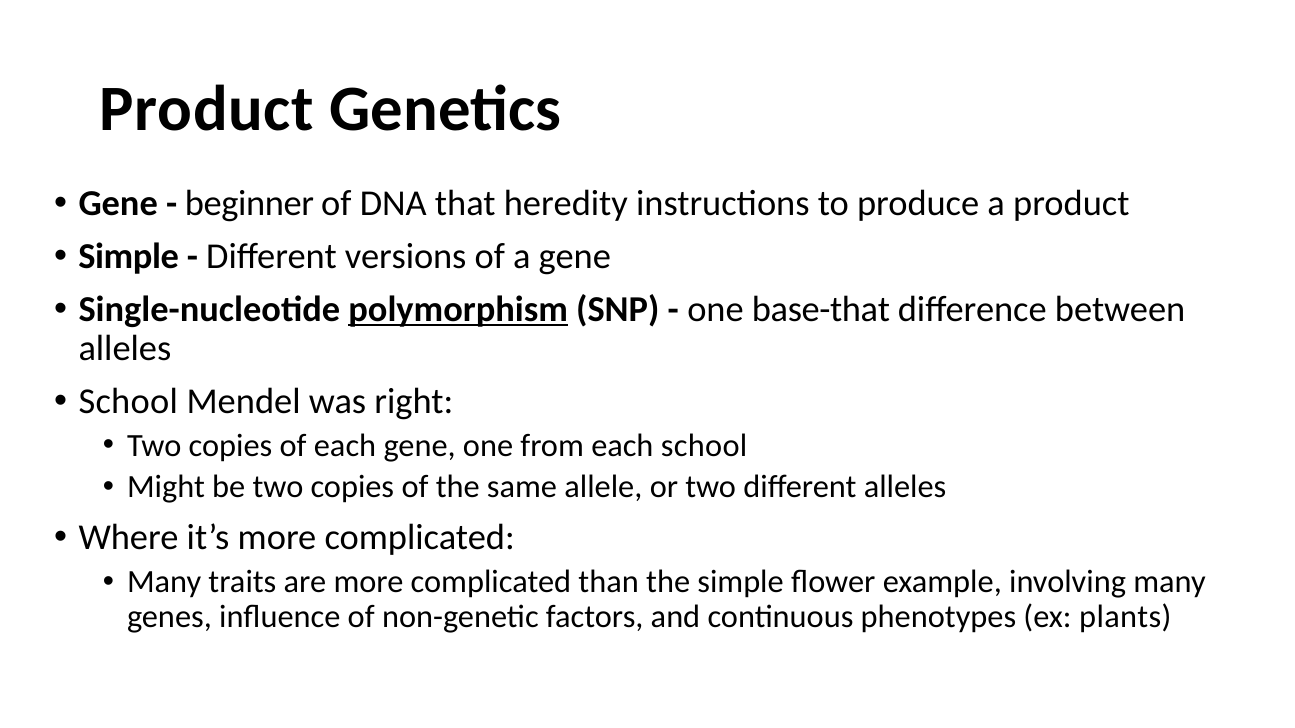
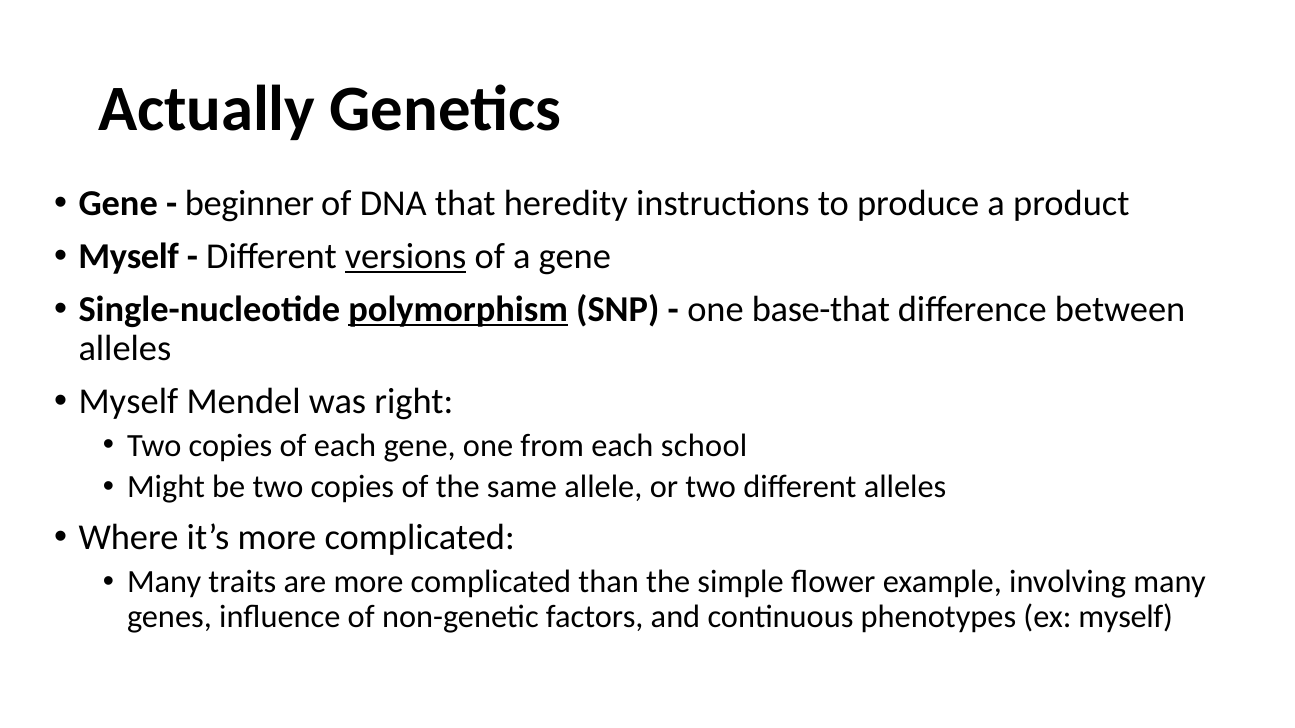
Product at (206, 109): Product -> Actually
Simple at (129, 257): Simple -> Myself
versions underline: none -> present
School at (128, 402): School -> Myself
ex plants: plants -> myself
